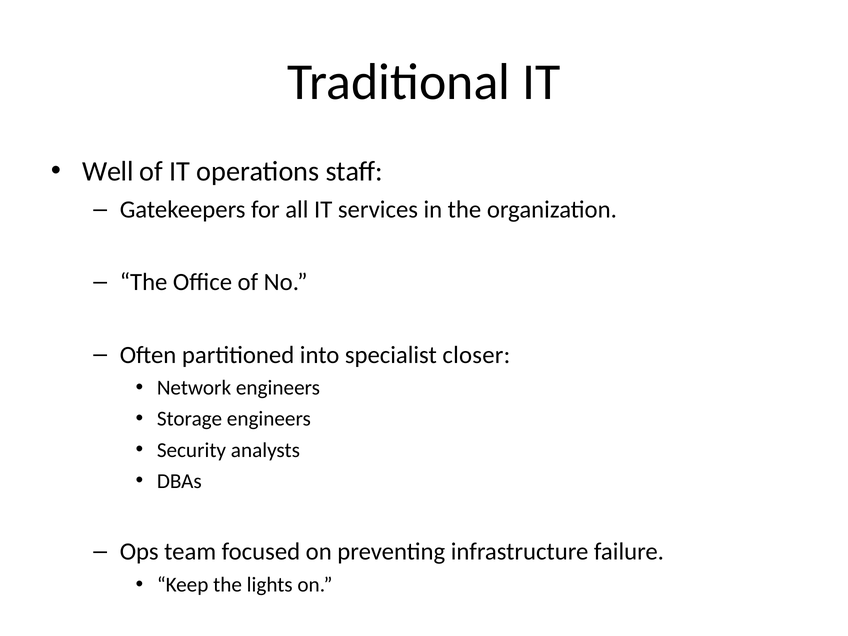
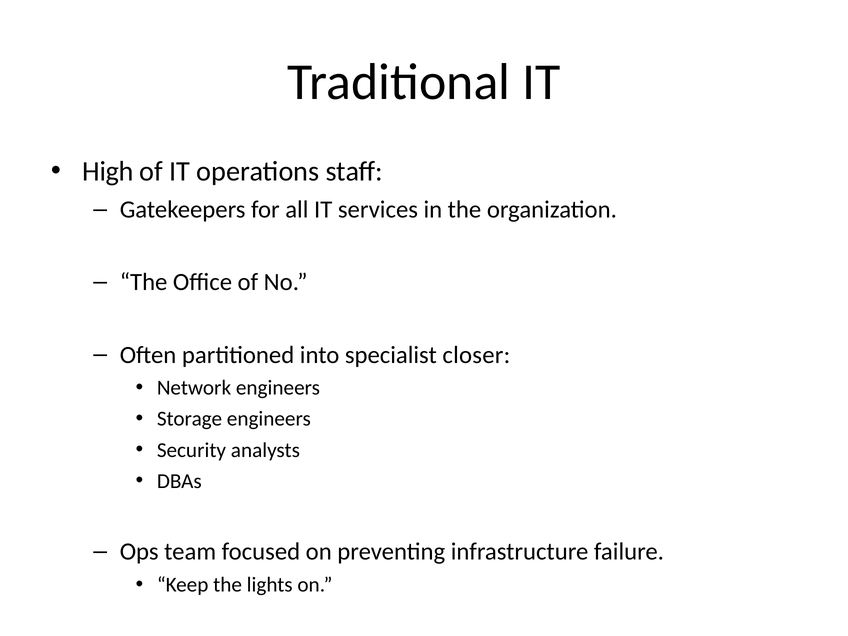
Well: Well -> High
